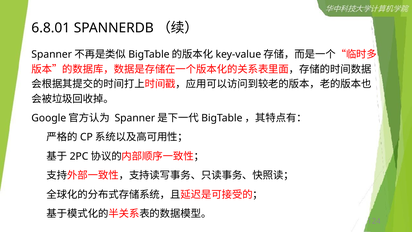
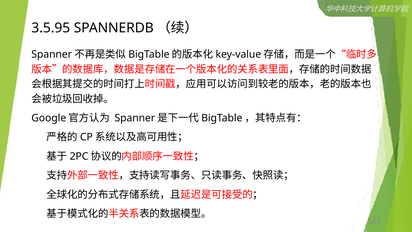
6.8.01: 6.8.01 -> 3.5.95
